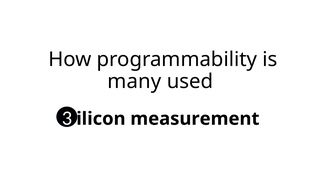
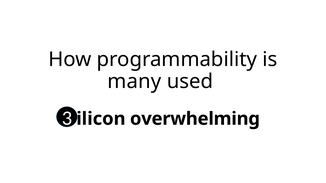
measurement: measurement -> overwhelming
